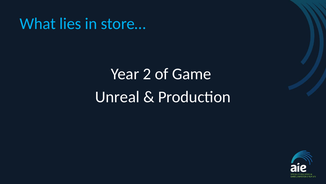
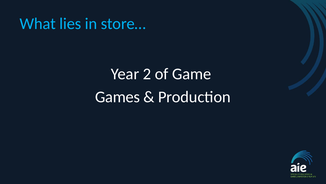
Unreal: Unreal -> Games
